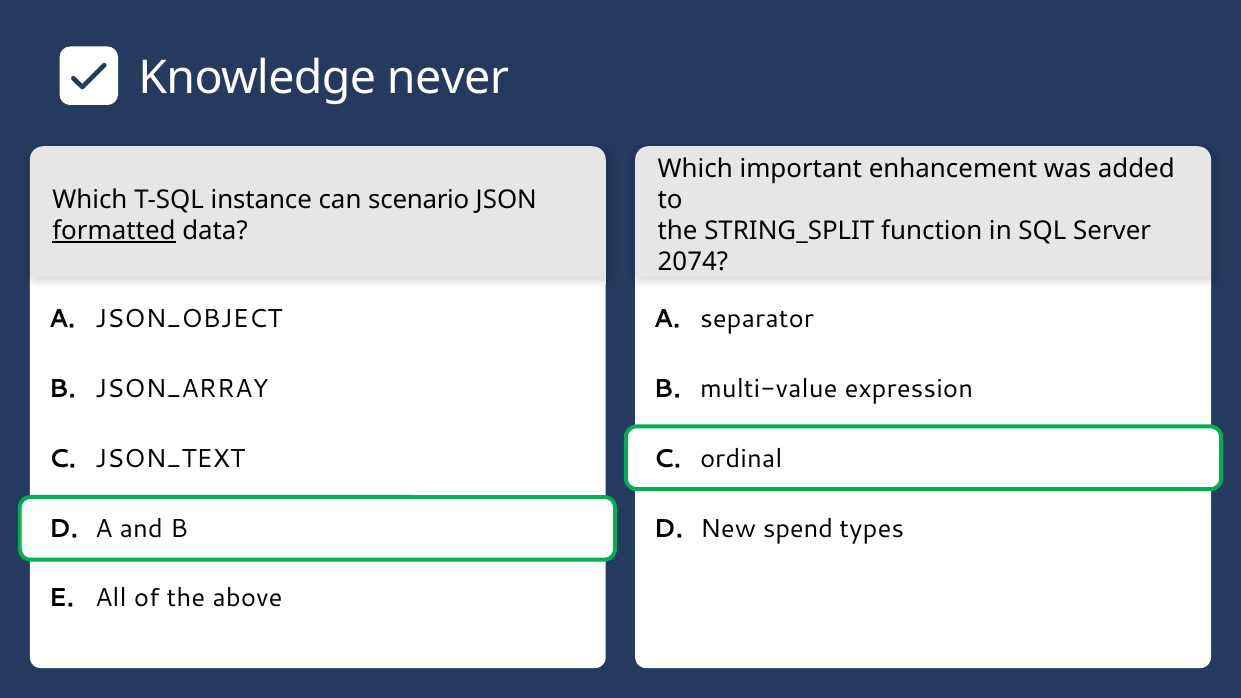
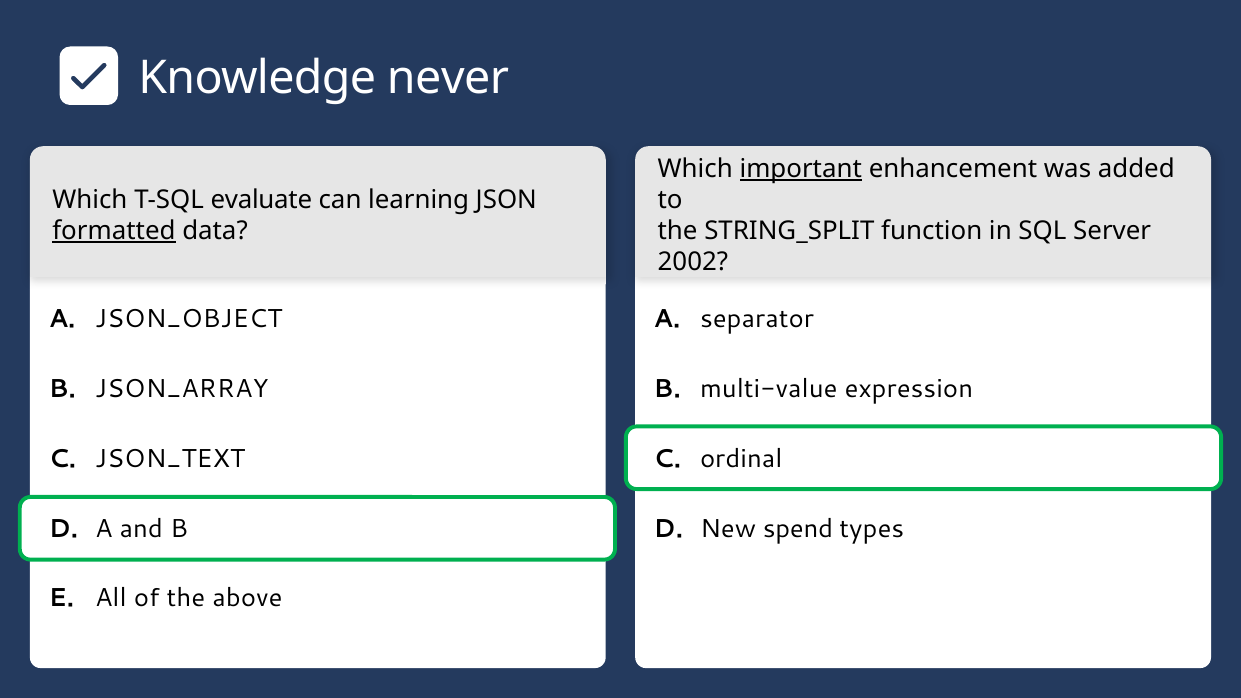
important underline: none -> present
instance: instance -> evaluate
scenario: scenario -> learning
2074: 2074 -> 2002
